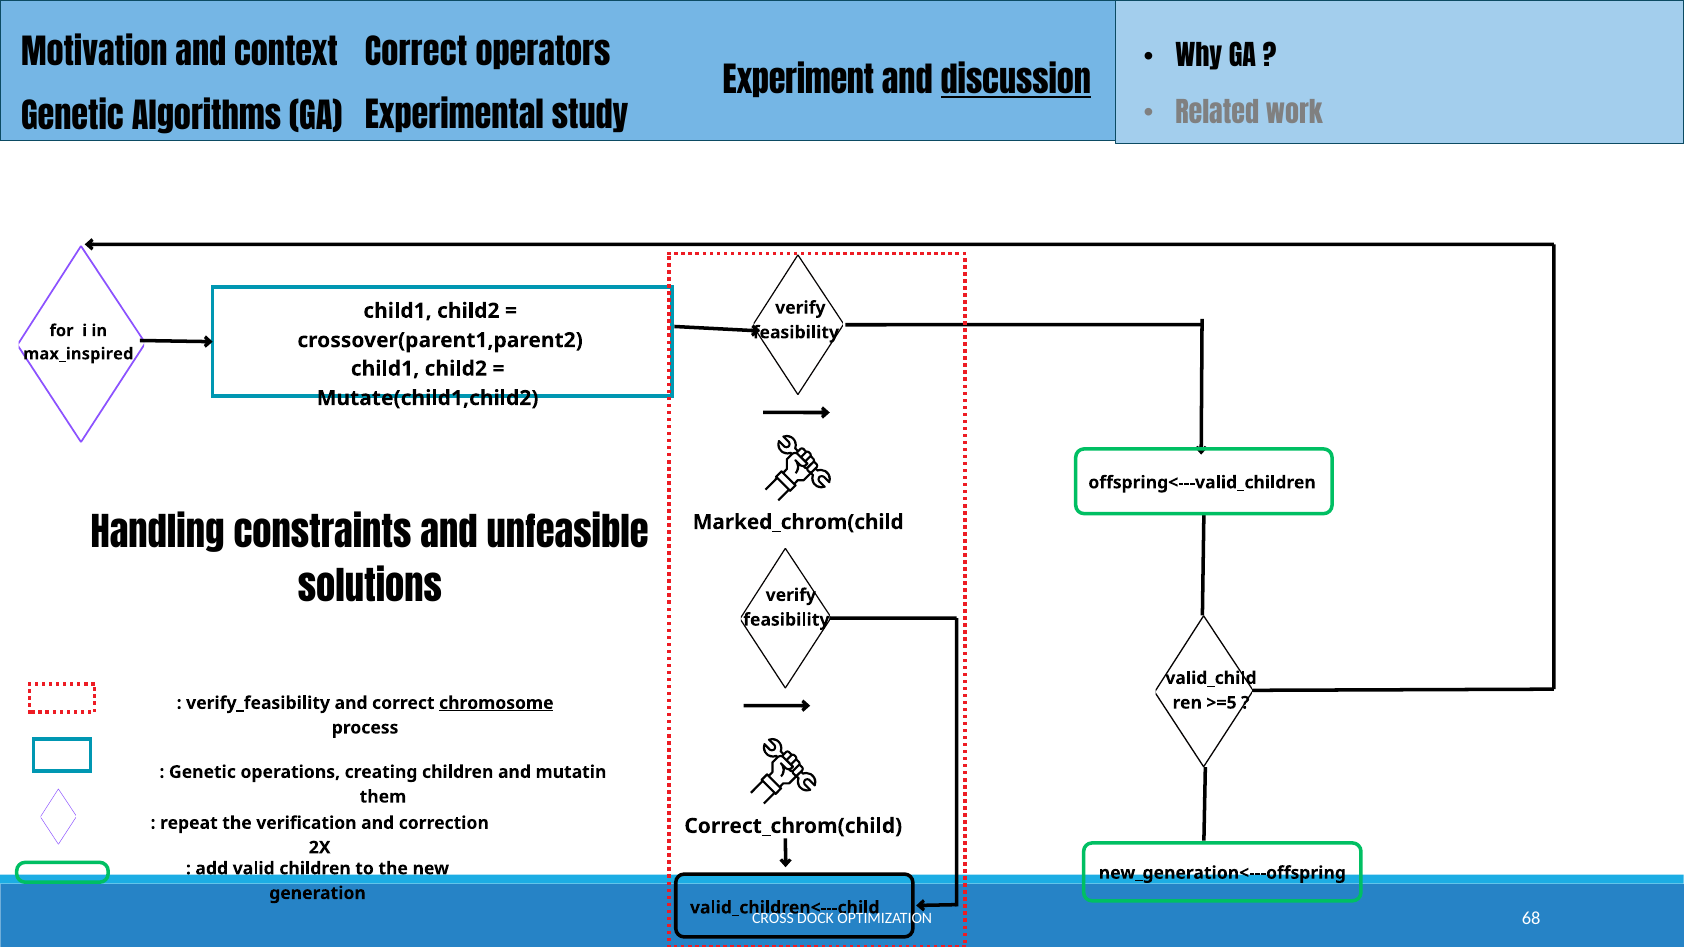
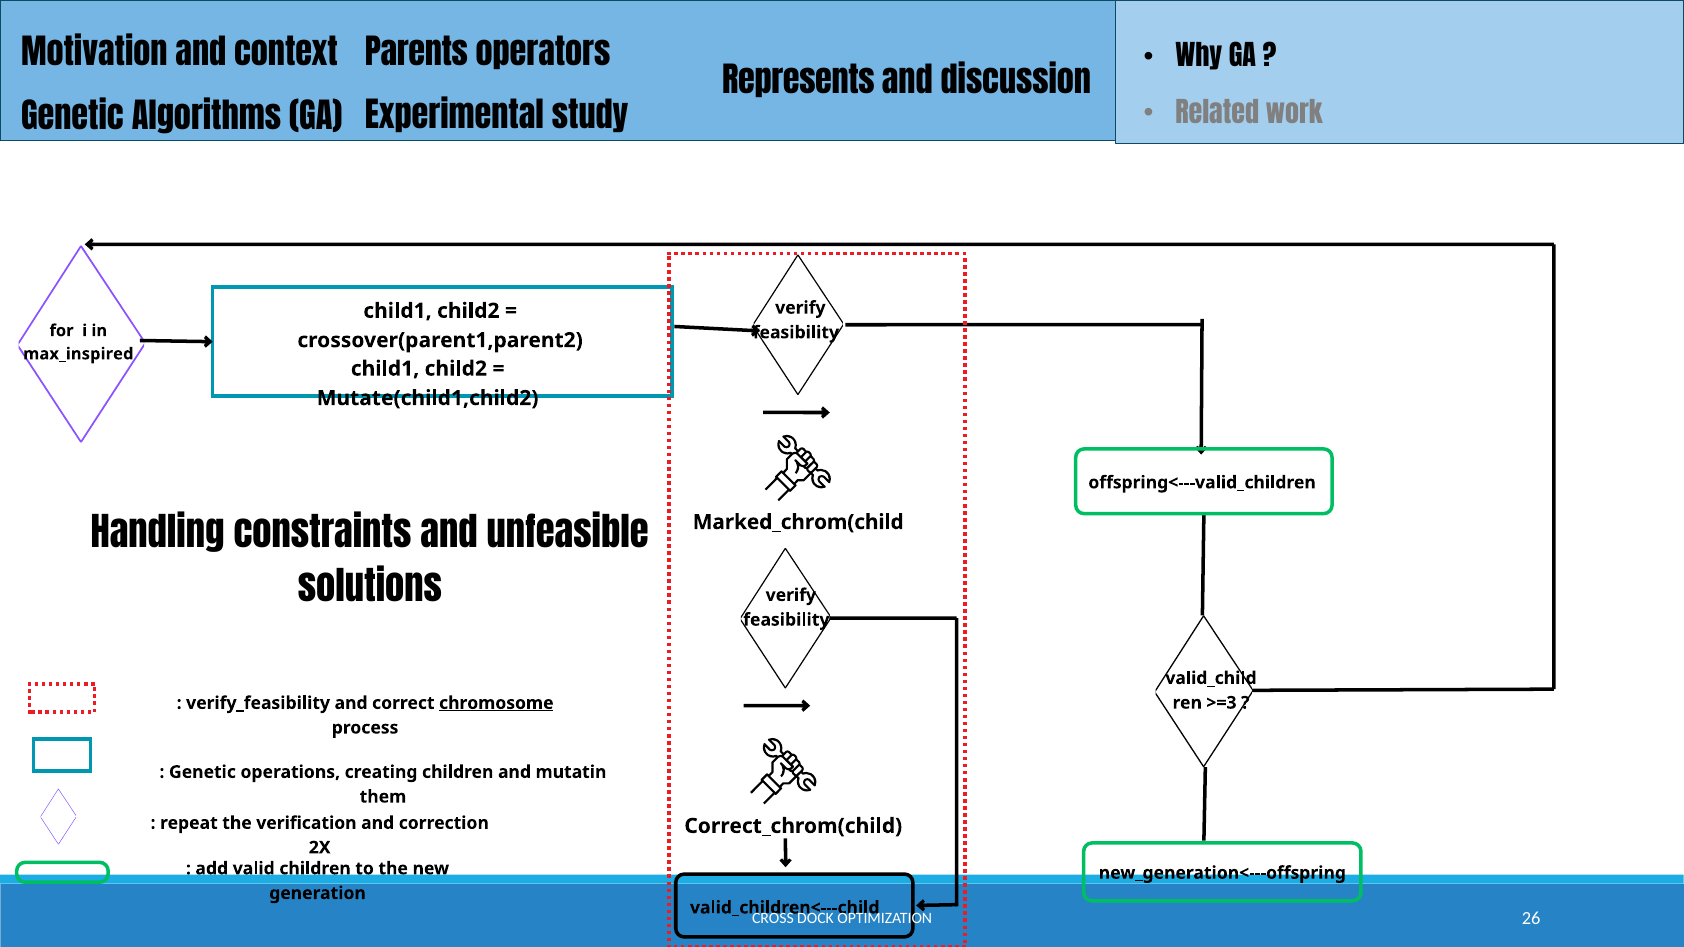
context Correct: Correct -> Parents
Experiment: Experiment -> Represents
discussion underline: present -> none
>=5: >=5 -> >=3
68: 68 -> 26
